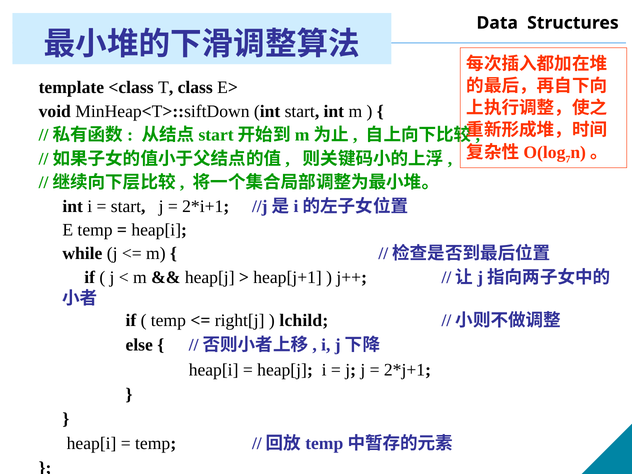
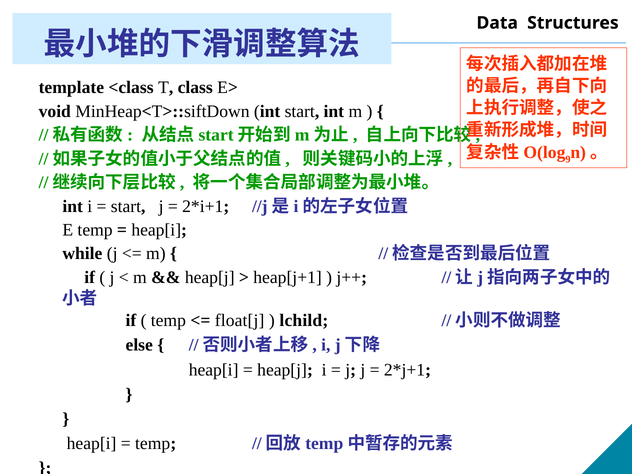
7: 7 -> 9
right[j: right[j -> float[j
